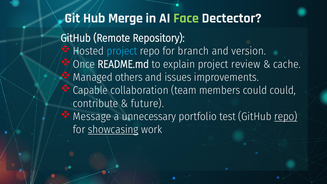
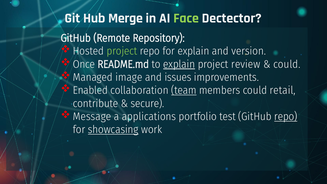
project at (122, 51) colour: light blue -> light green
for branch: branch -> explain
explain at (179, 64) underline: none -> present
cache at (287, 64): cache -> could
others: others -> image
Capable: Capable -> Enabled
team underline: none -> present
could could: could -> retail
future: future -> secure
unnecessary: unnecessary -> applications
